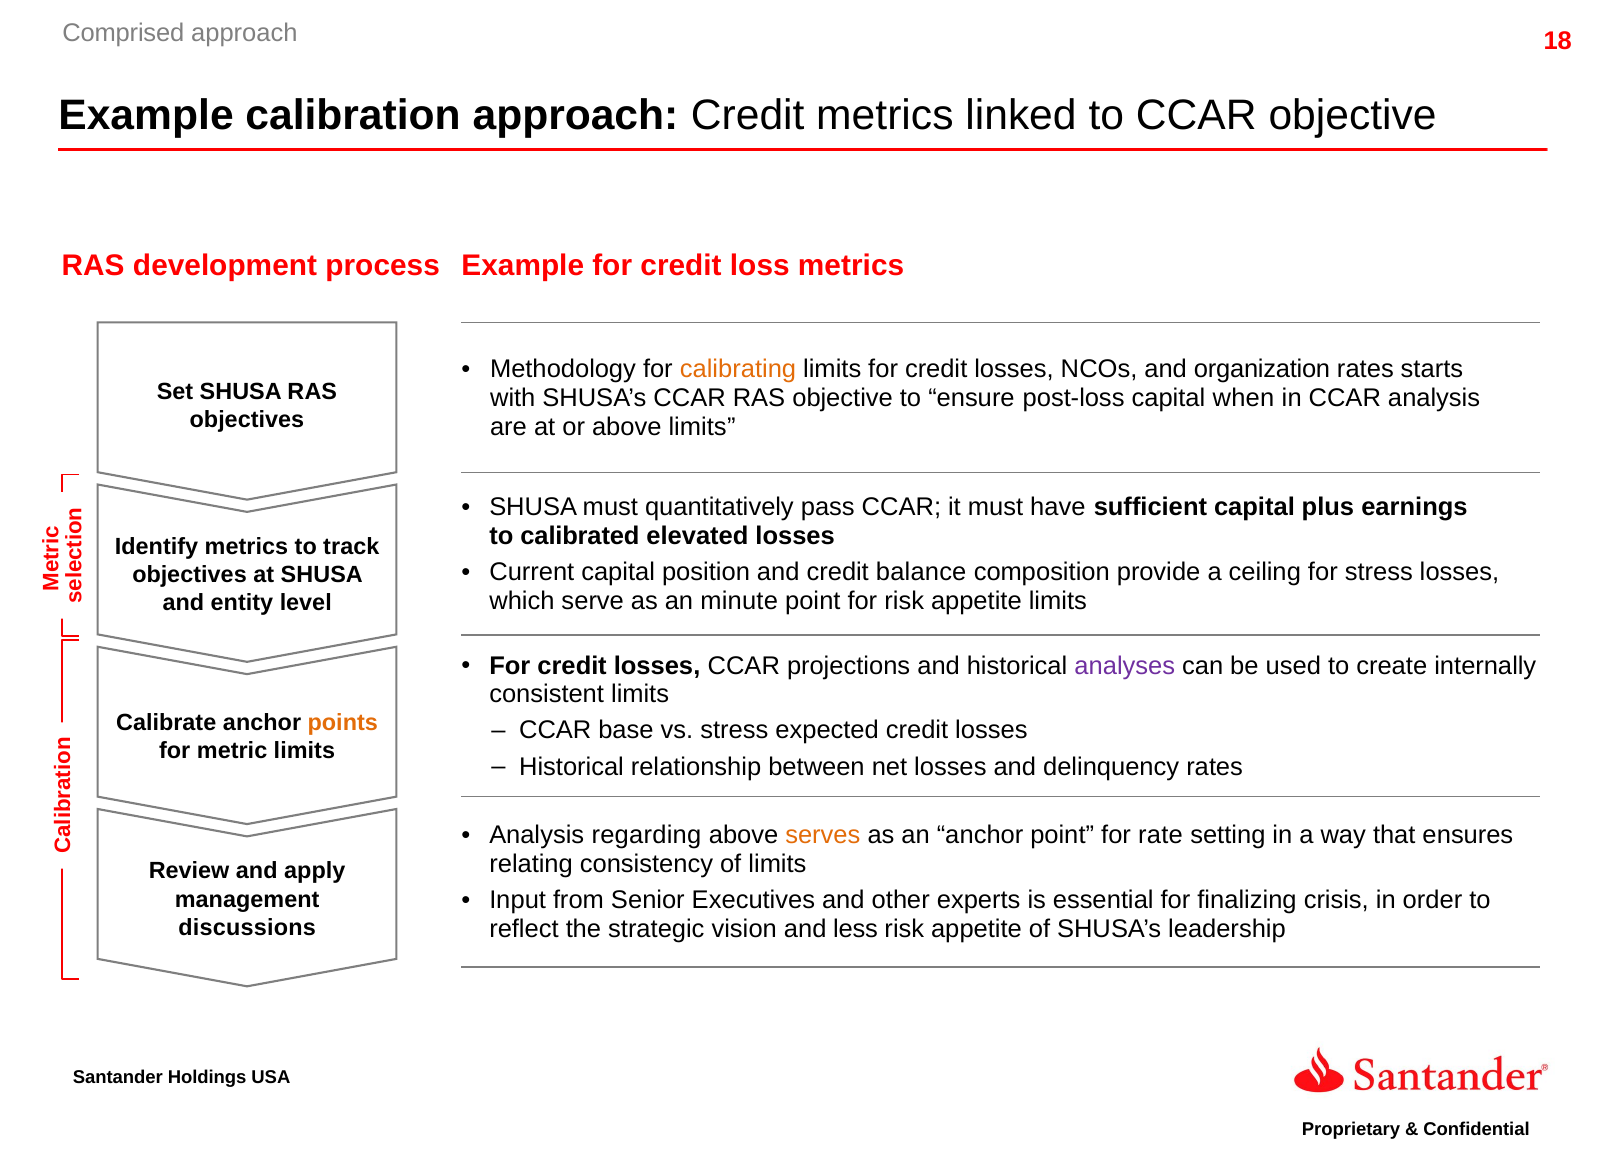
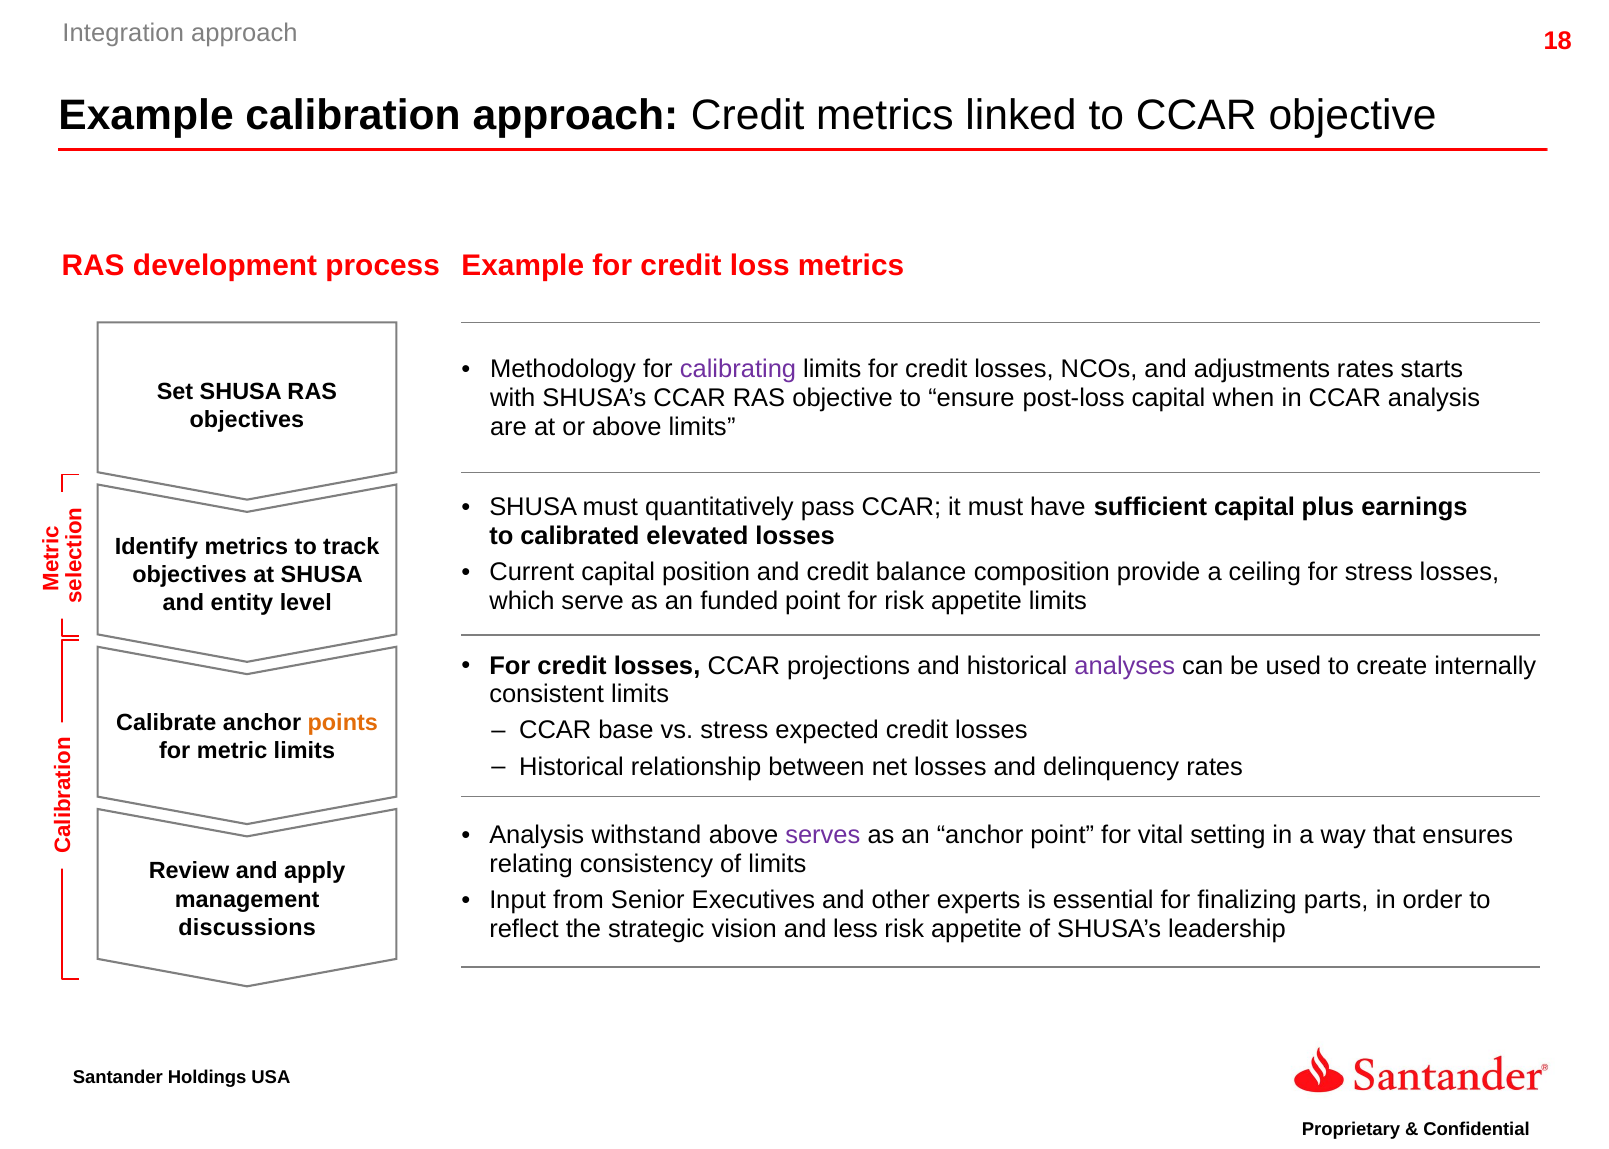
Comprised: Comprised -> Integration
calibrating colour: orange -> purple
organization: organization -> adjustments
minute: minute -> funded
regarding: regarding -> withstand
serves colour: orange -> purple
rate: rate -> vital
crisis: crisis -> parts
